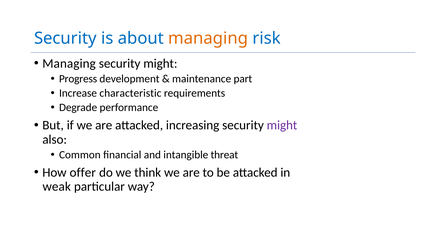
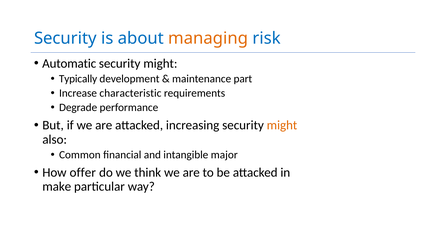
Managing at (69, 64): Managing -> Automatic
Progress: Progress -> Typically
might at (282, 125) colour: purple -> orange
threat: threat -> major
weak: weak -> make
